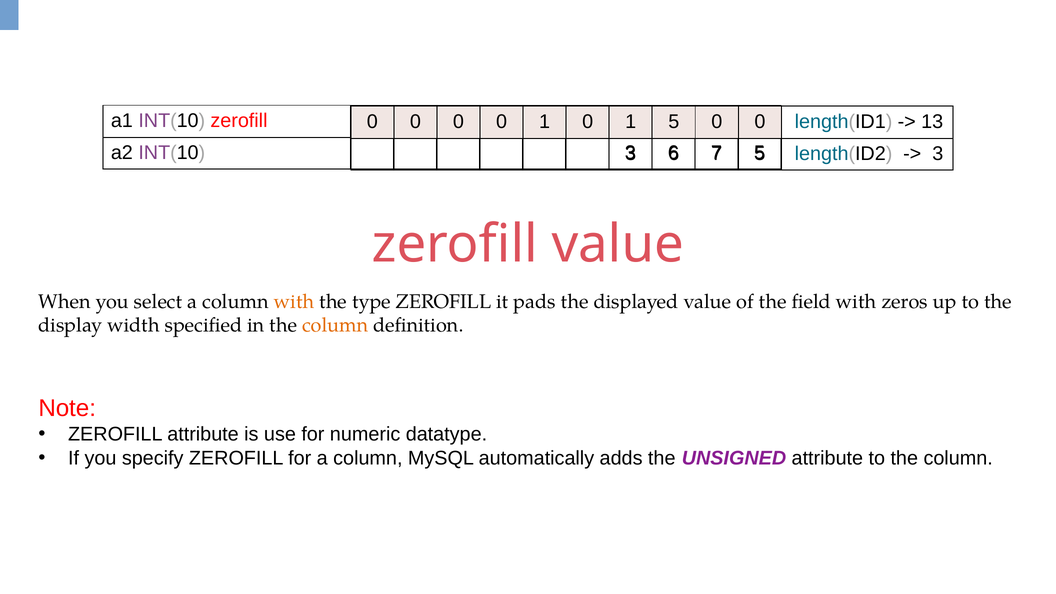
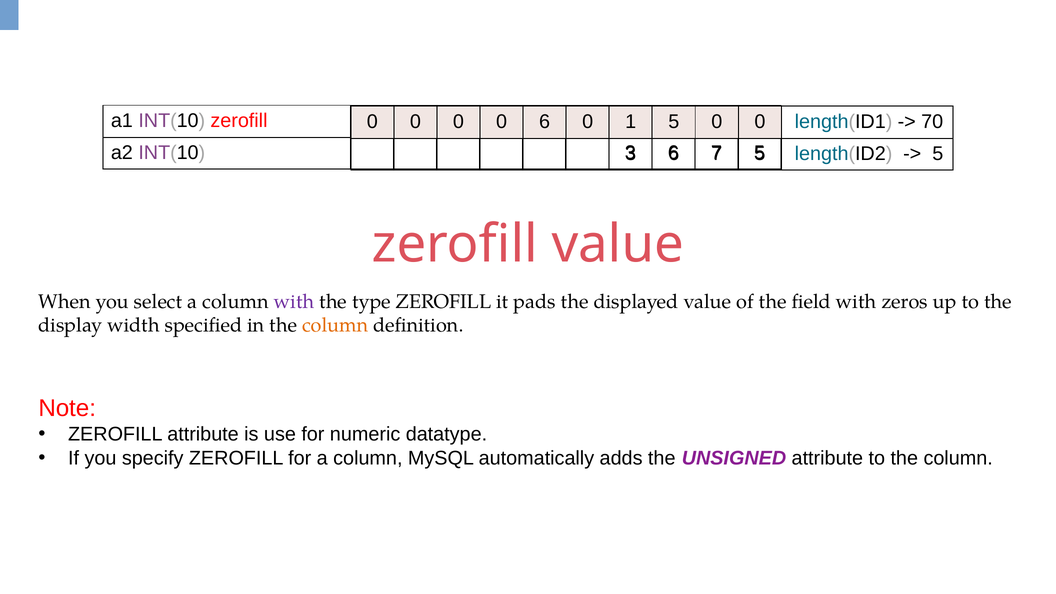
0 0 1: 1 -> 6
13: 13 -> 70
3 at (938, 154): 3 -> 5
with at (294, 302) colour: orange -> purple
